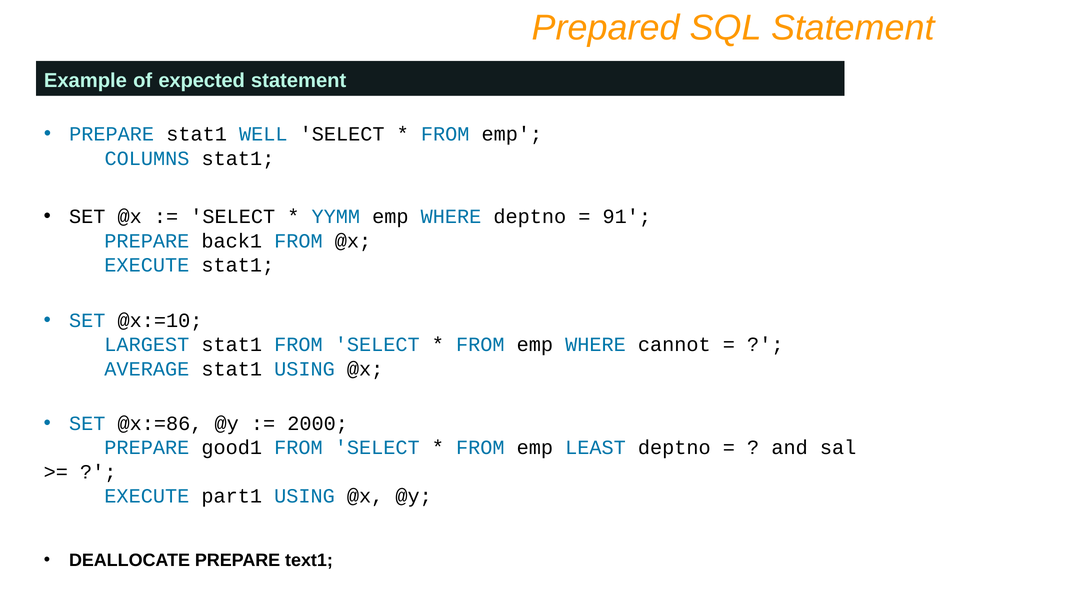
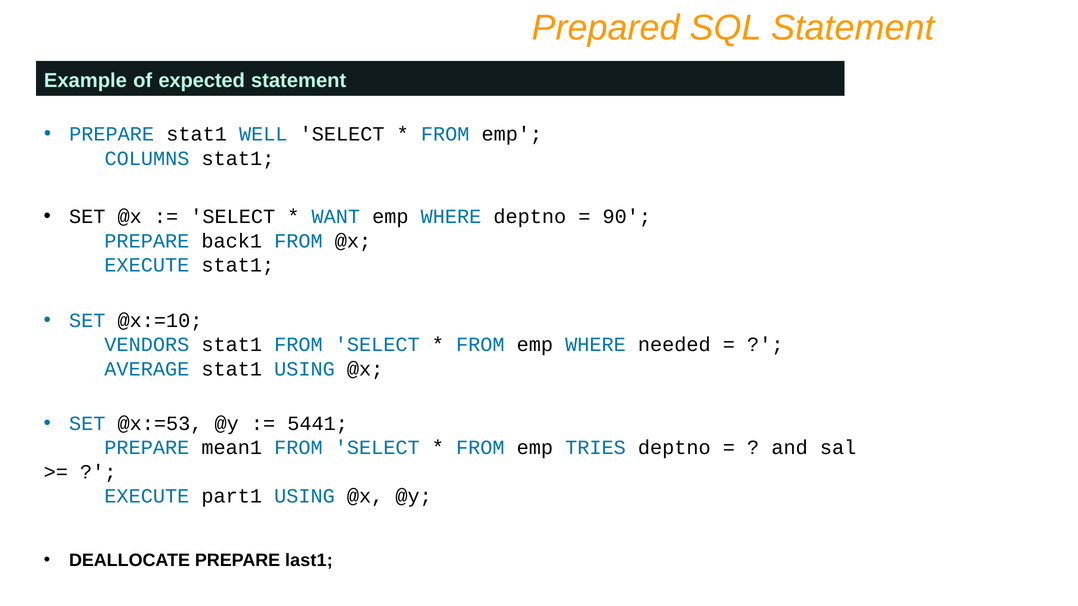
YYMM: YYMM -> WANT
91: 91 -> 90
LARGEST: LARGEST -> VENDORS
cannot: cannot -> needed
@x:=86: @x:=86 -> @x:=53
2000: 2000 -> 5441
good1: good1 -> mean1
LEAST: LEAST -> TRIES
text1: text1 -> last1
